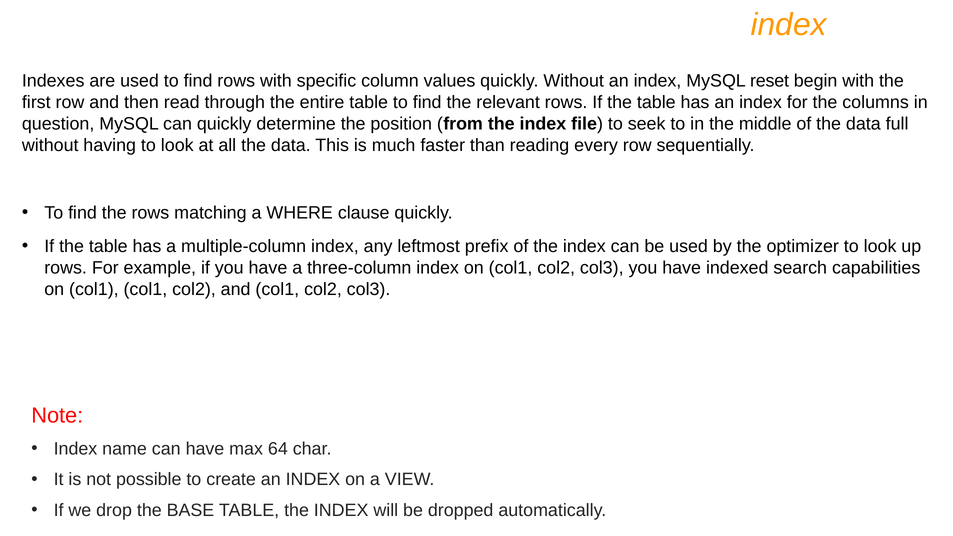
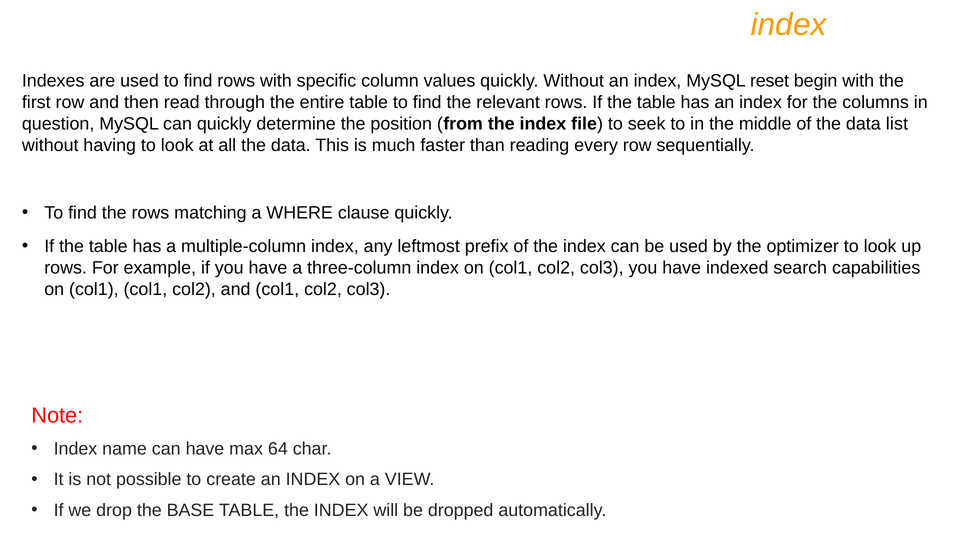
full: full -> list
